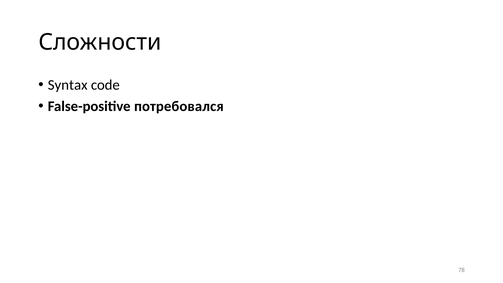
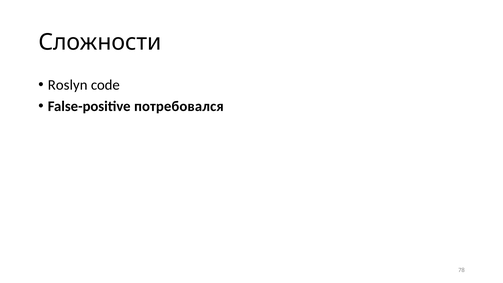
Syntax: Syntax -> Roslyn
